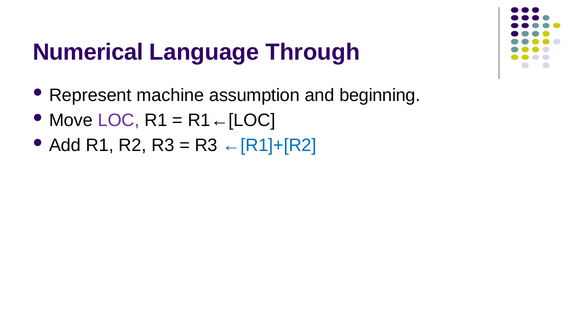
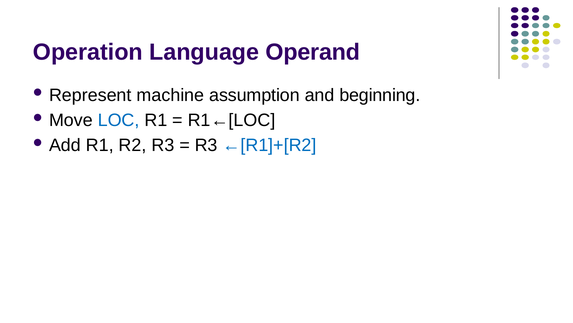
Numerical: Numerical -> Operation
Through: Through -> Operand
LOC colour: purple -> blue
